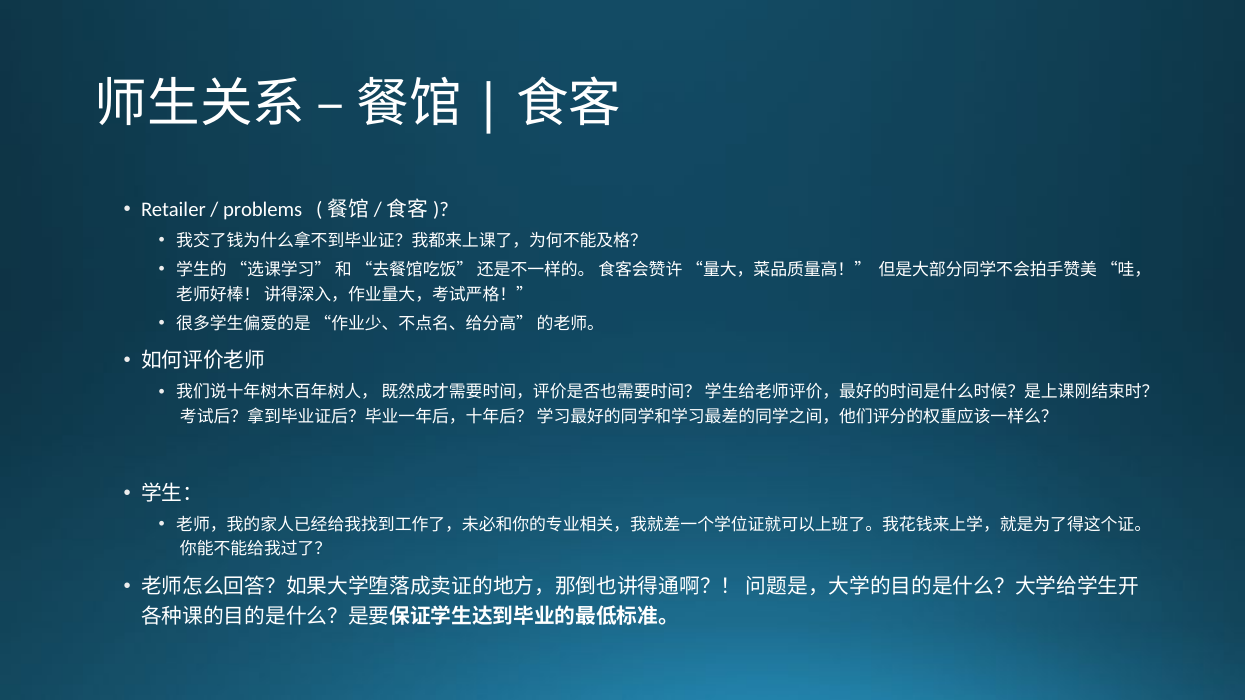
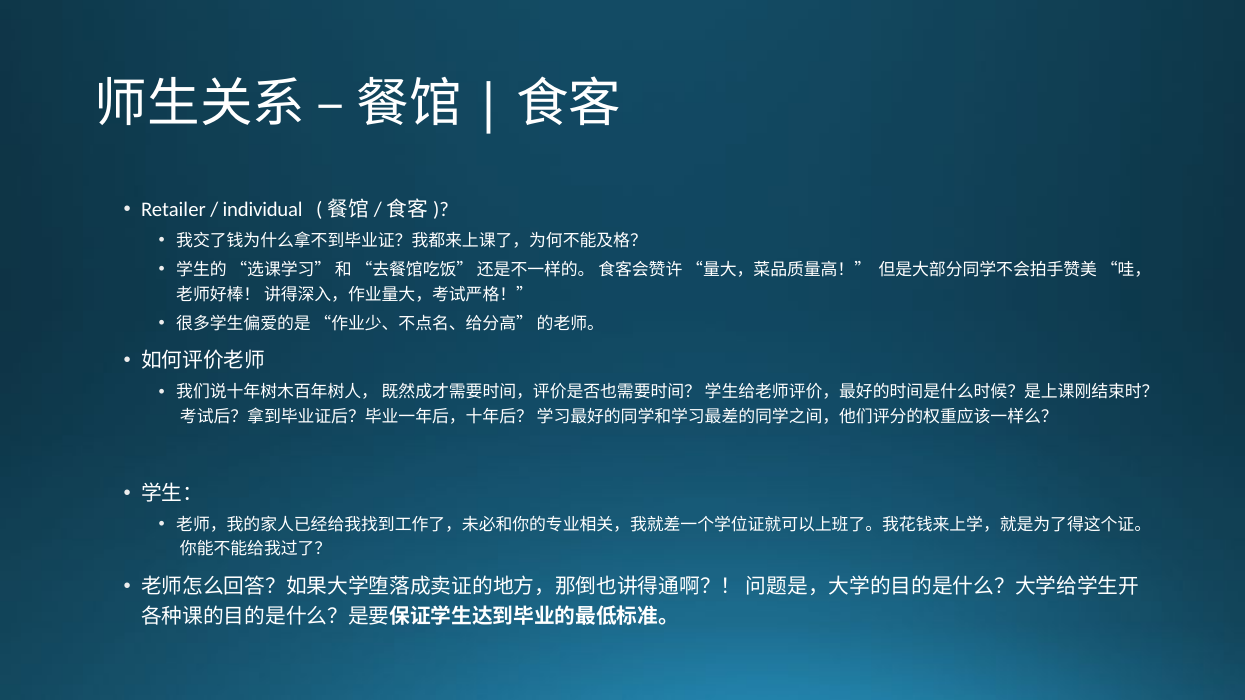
problems: problems -> individual
